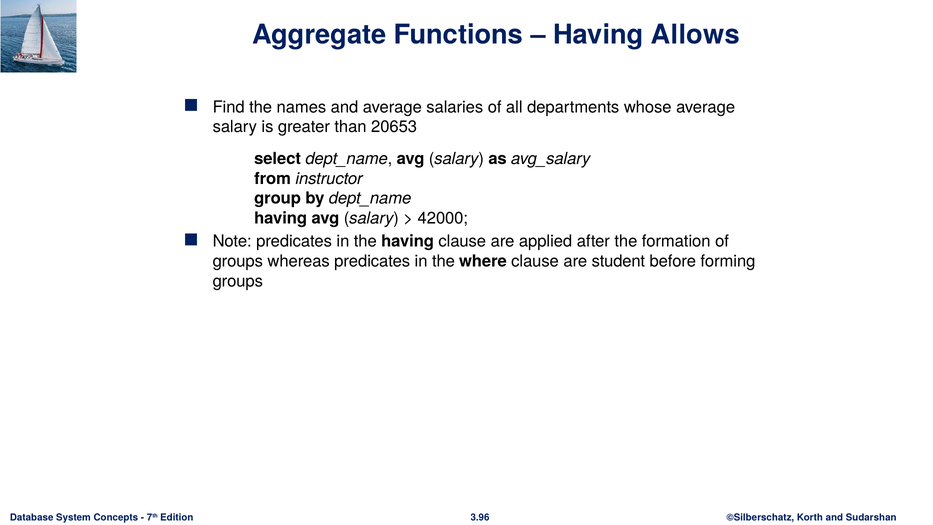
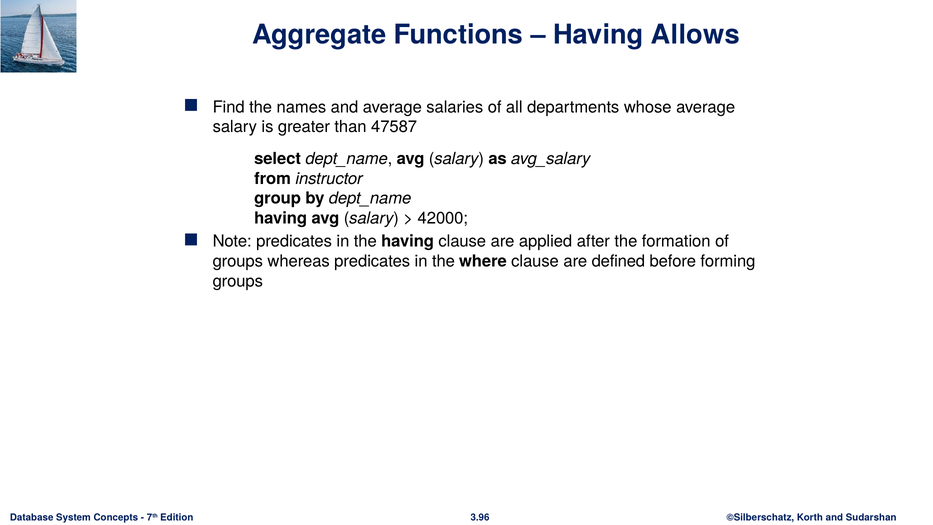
20653: 20653 -> 47587
student: student -> defined
